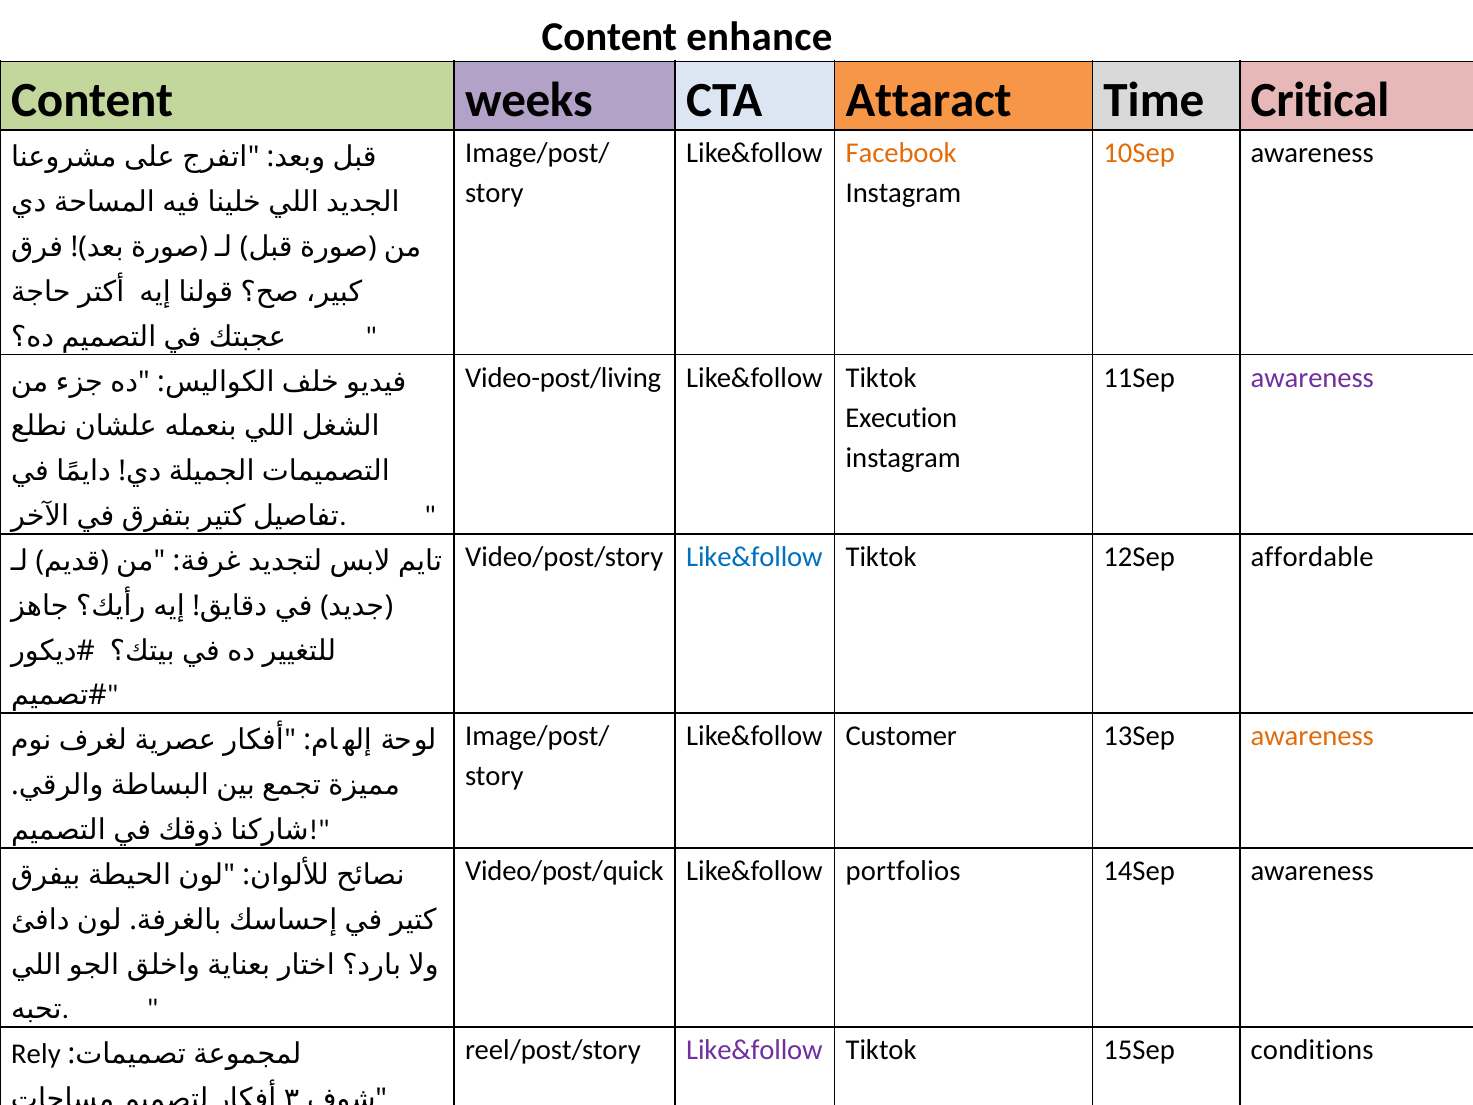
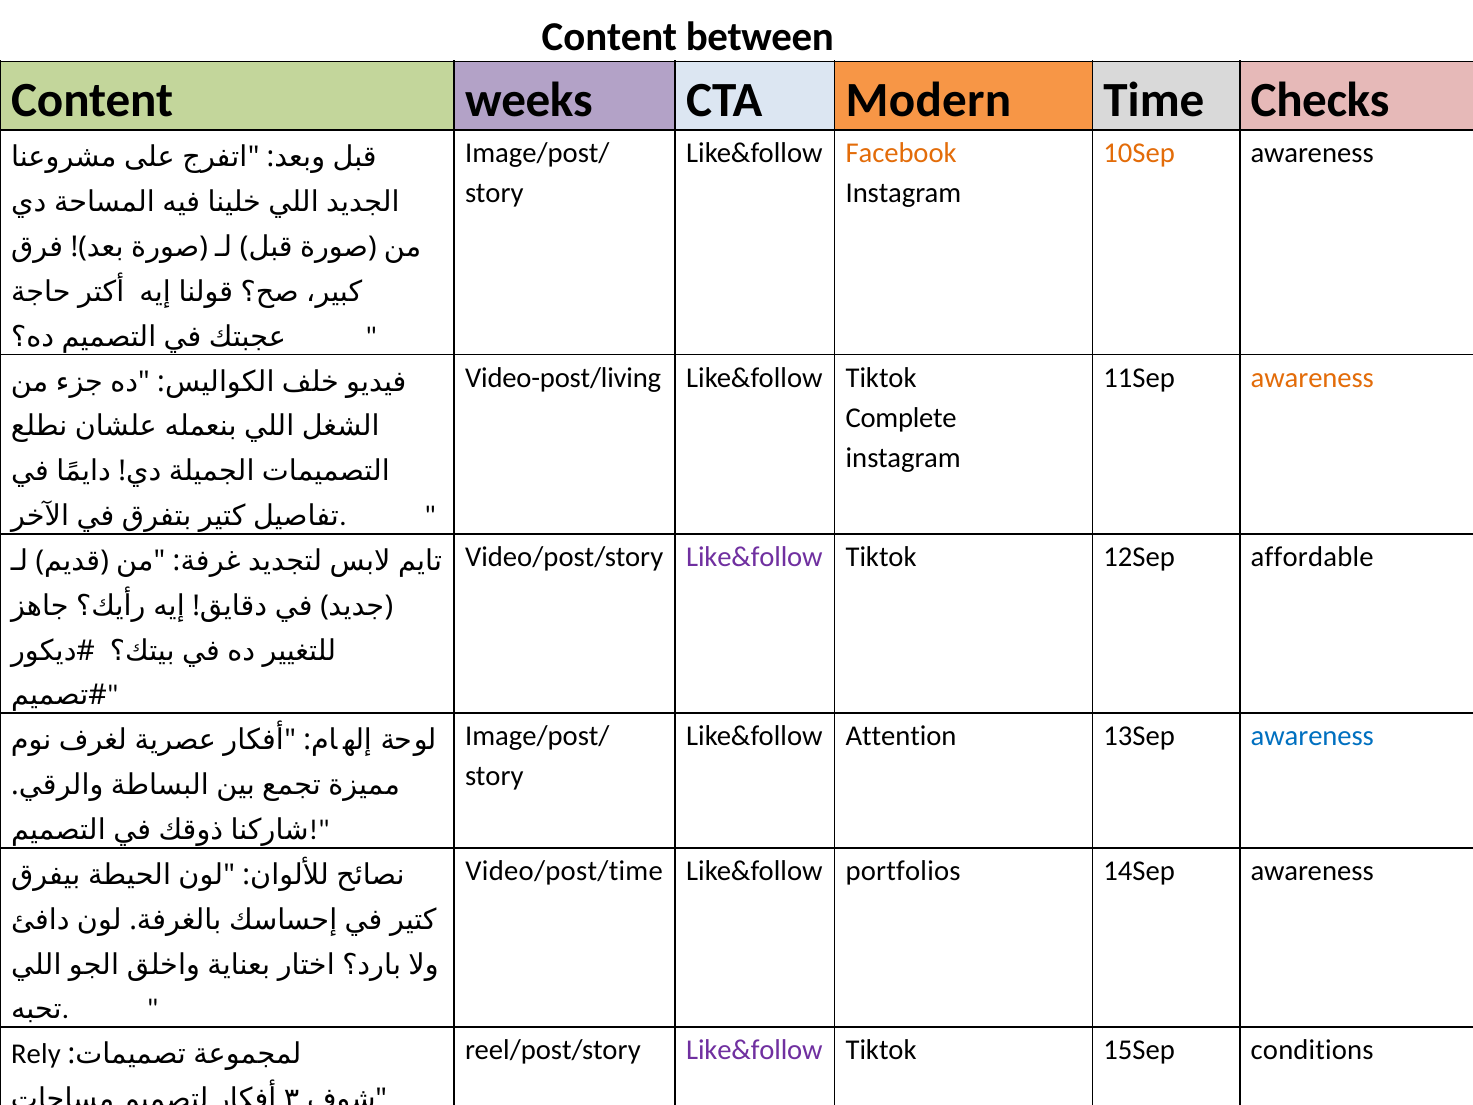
enhance: enhance -> between
Attaract: Attaract -> Modern
Critical: Critical -> Checks
awareness at (1312, 377) colour: purple -> orange
Execution: Execution -> Complete
Like&follow at (754, 557) colour: blue -> purple
Customer: Customer -> Attention
awareness at (1312, 736) colour: orange -> blue
Video/post/quick: Video/post/quick -> Video/post/time
